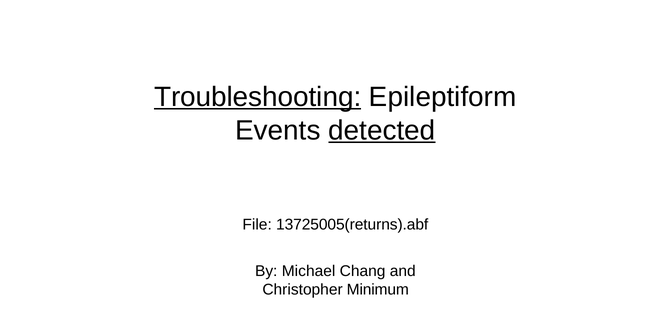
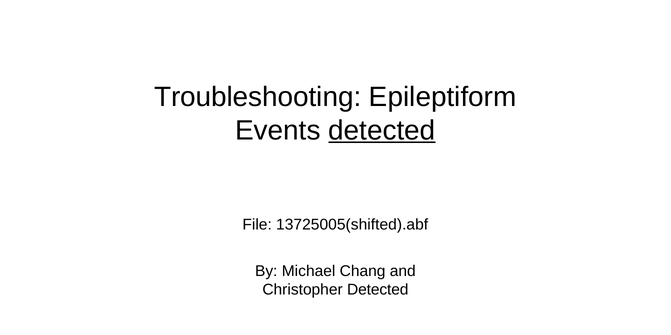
Troubleshooting underline: present -> none
13725005(returns).abf: 13725005(returns).abf -> 13725005(shifted).abf
Christopher Minimum: Minimum -> Detected
